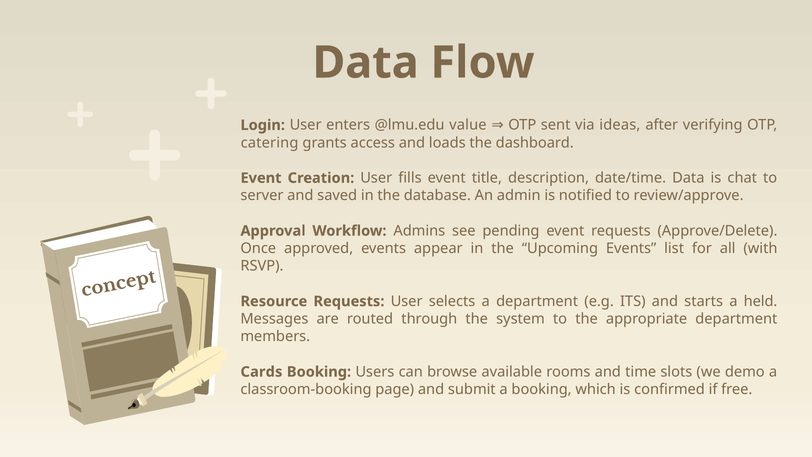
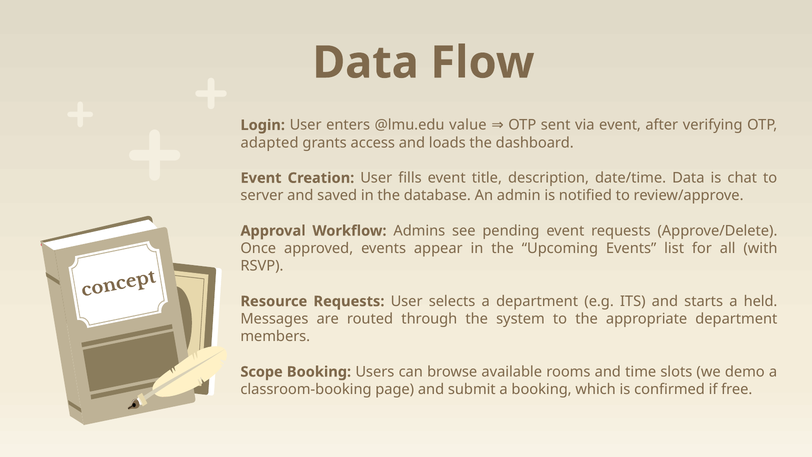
via ideas: ideas -> event
catering: catering -> adapted
Cards: Cards -> Scope
